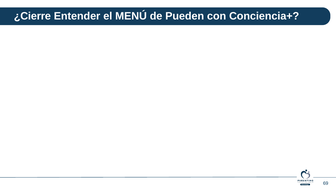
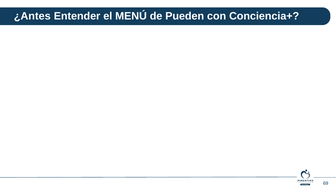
¿Cierre: ¿Cierre -> ¿Antes
